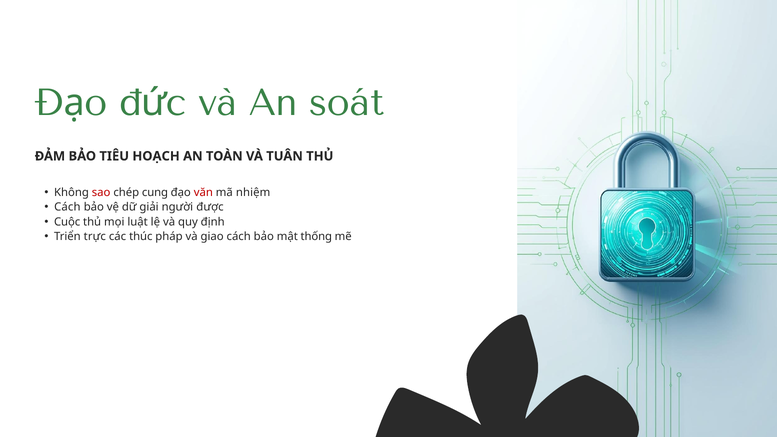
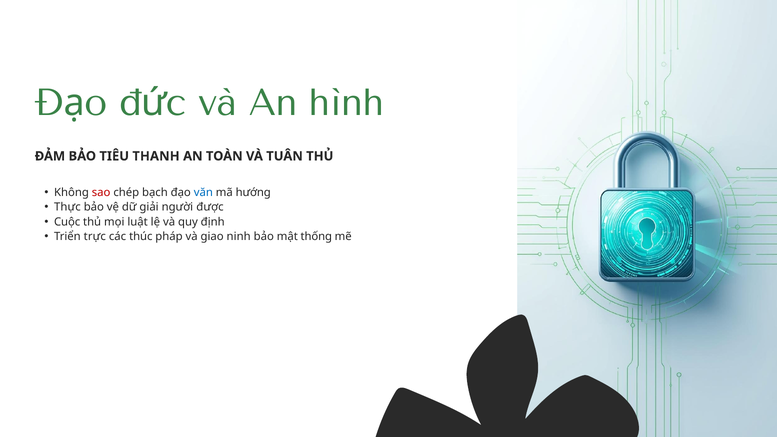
soát: soát -> hình
HOẠCH: HOẠCH -> THANH
cung: cung -> bạch
văn colour: red -> blue
nhiệm: nhiệm -> hướng
Cách at (67, 207): Cách -> Thực
giao cách: cách -> ninh
